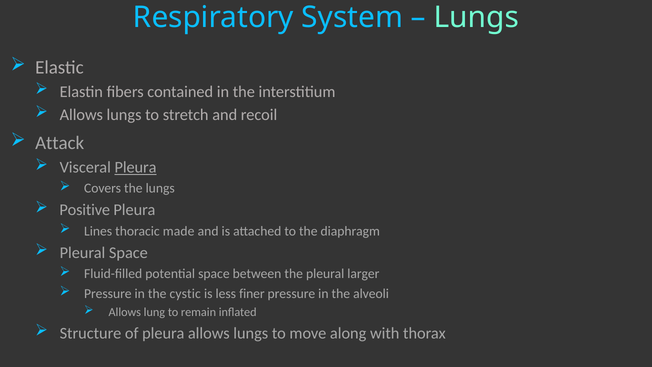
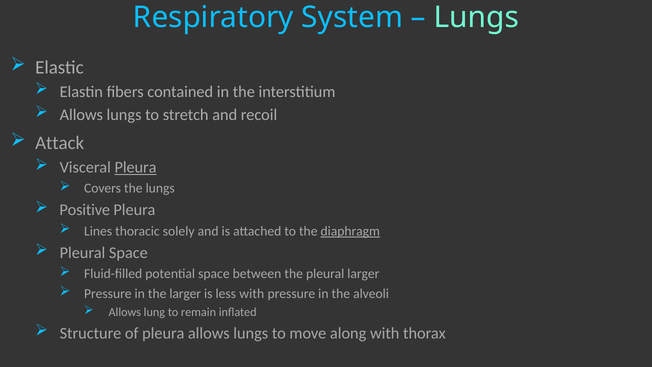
made: made -> solely
diaphragm underline: none -> present
the cystic: cystic -> larger
less finer: finer -> with
